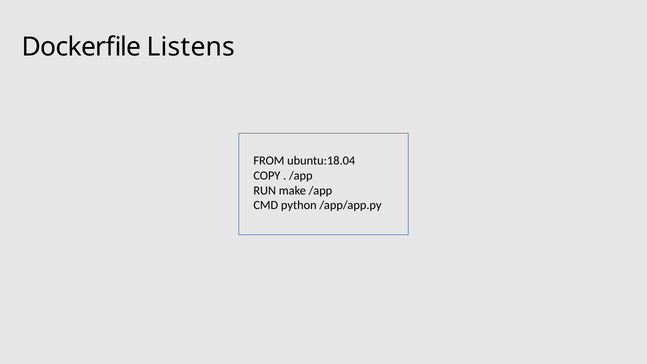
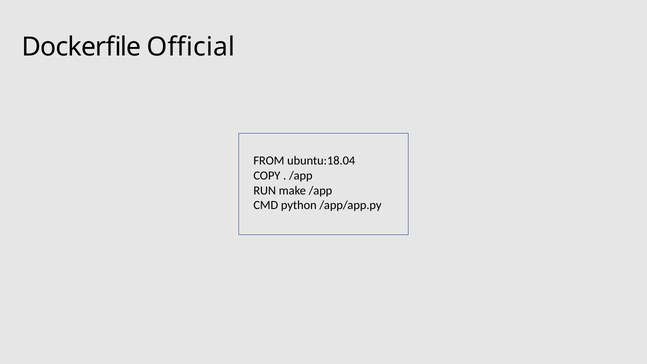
Listens: Listens -> Official
